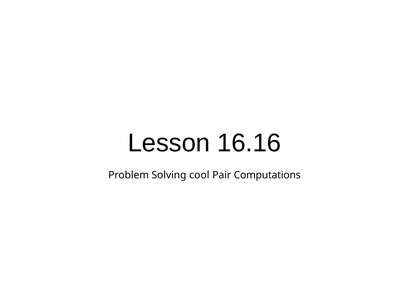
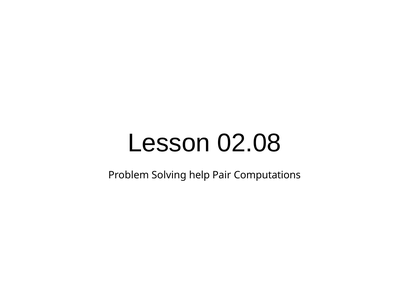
16.16: 16.16 -> 02.08
cool: cool -> help
